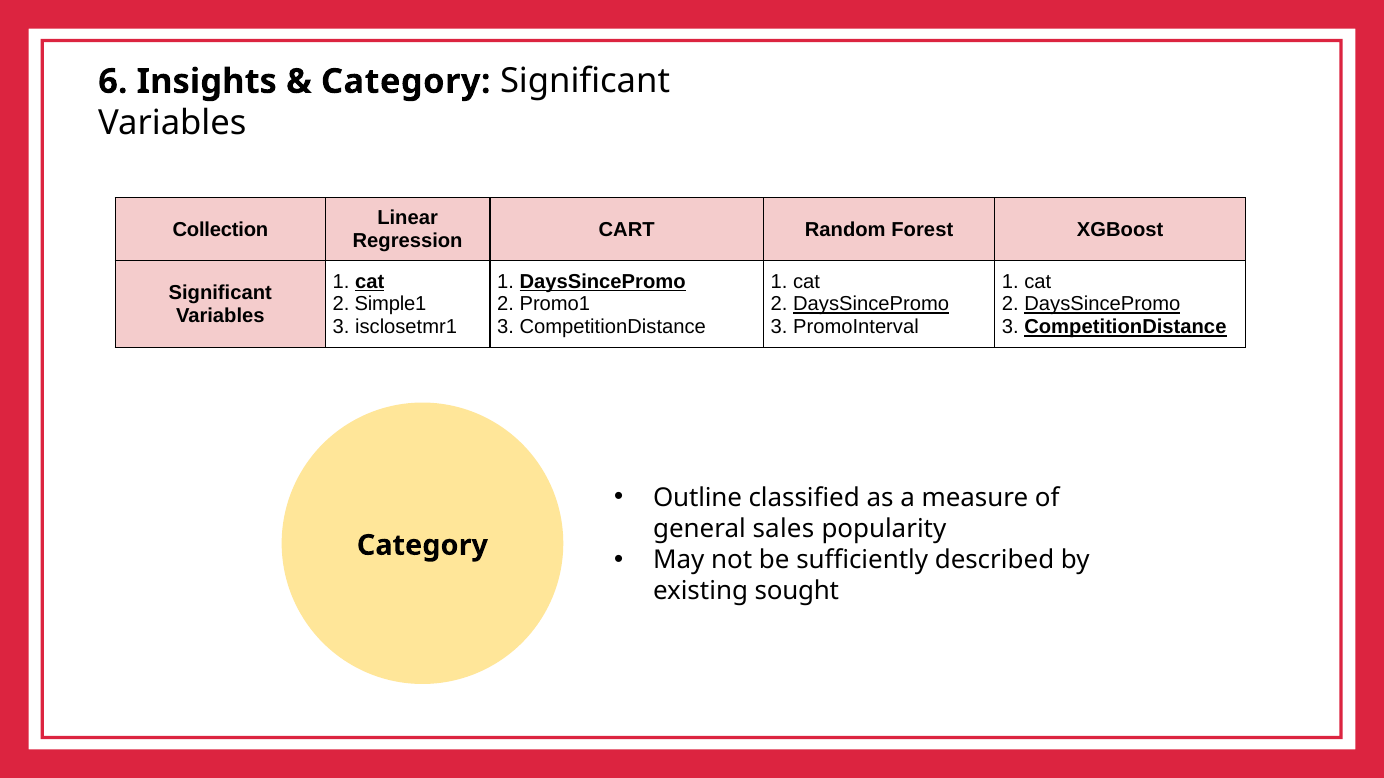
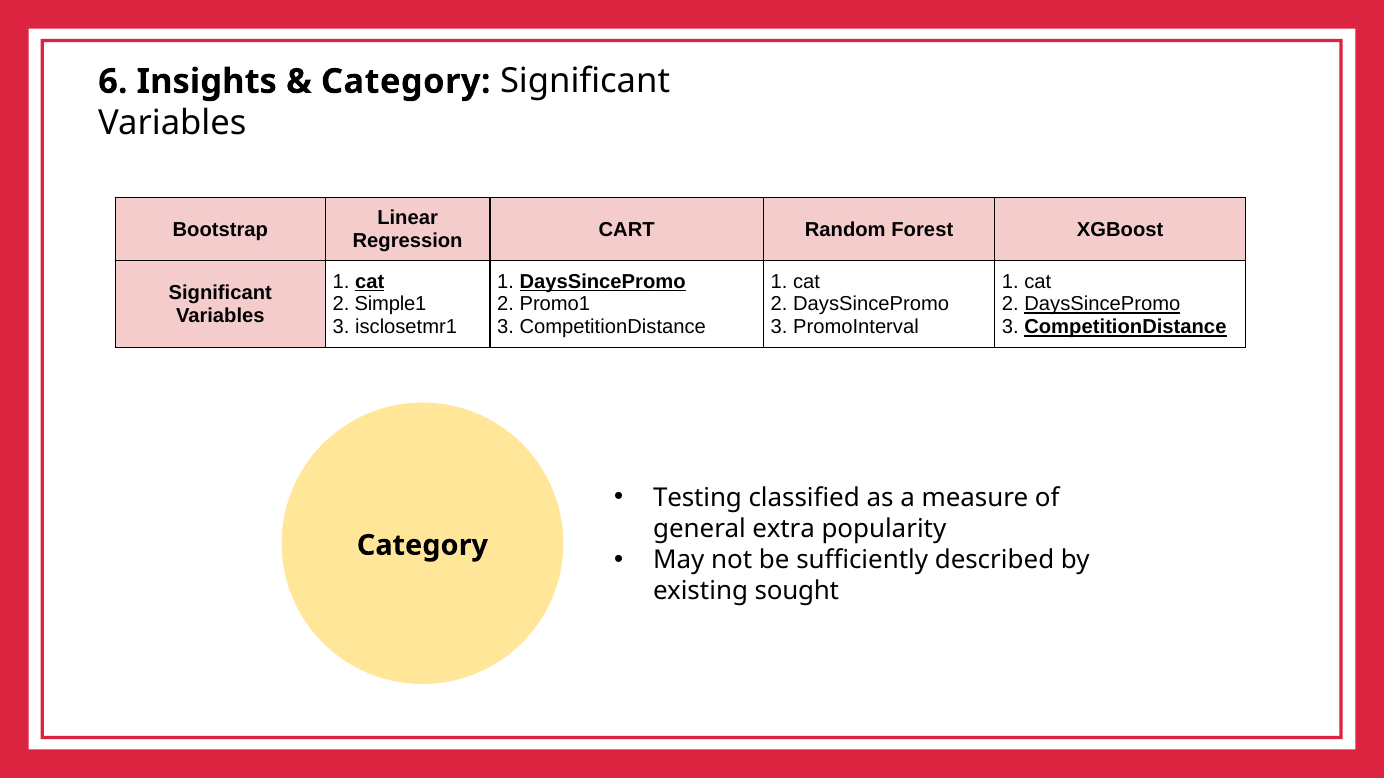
Collection: Collection -> Bootstrap
DaysSincePromo at (871, 305) underline: present -> none
Outline: Outline -> Testing
sales: sales -> extra
